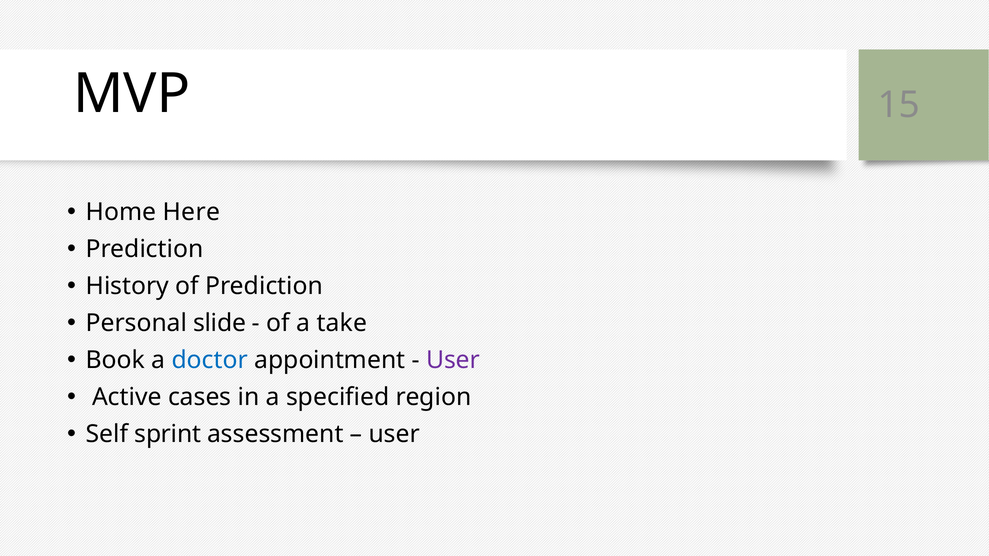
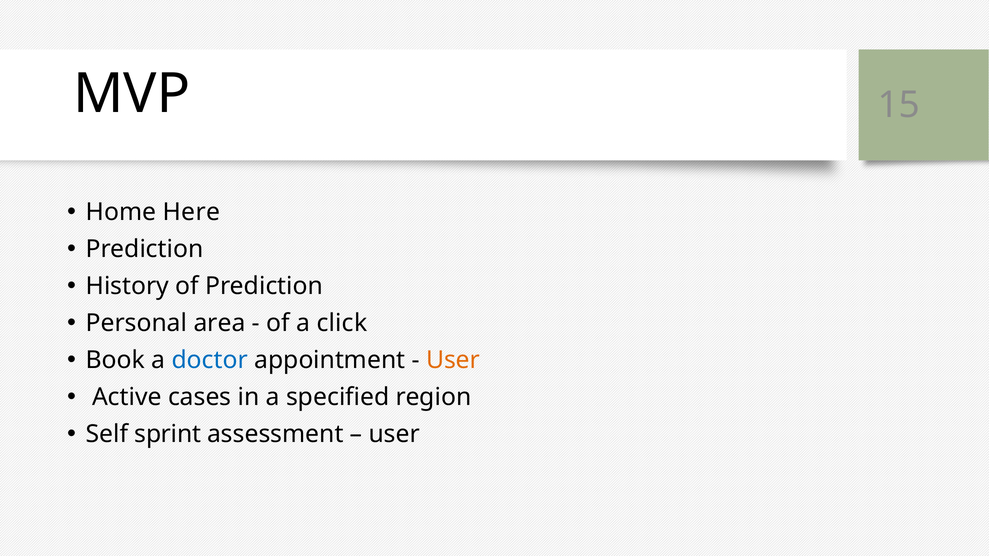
slide: slide -> area
take: take -> click
User at (453, 360) colour: purple -> orange
